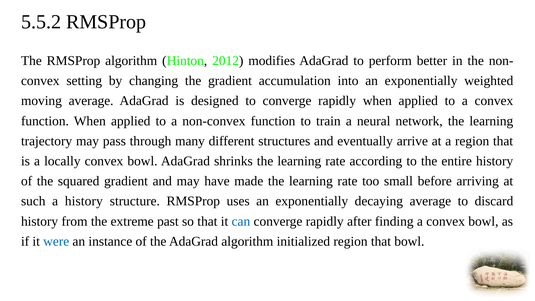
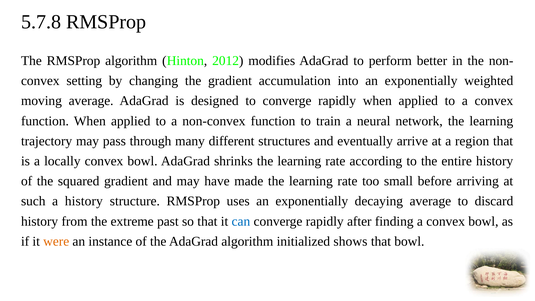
5.5.2: 5.5.2 -> 5.7.8
were colour: blue -> orange
initialized region: region -> shows
